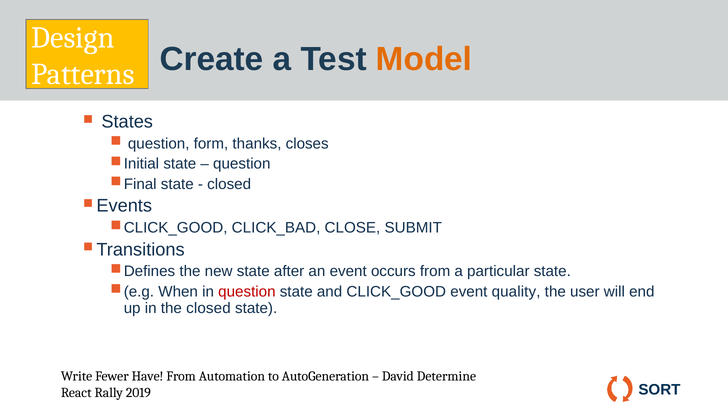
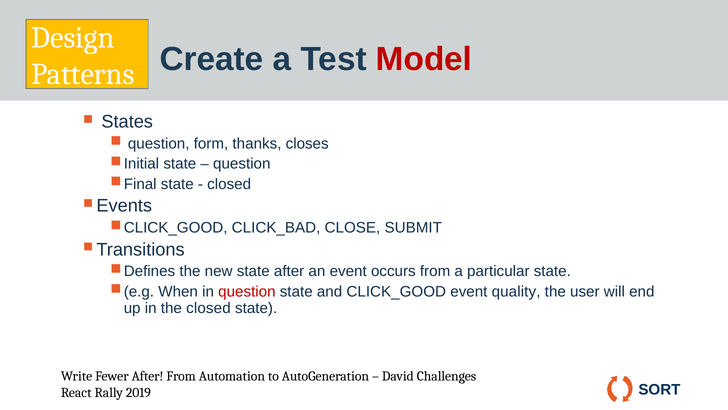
Model colour: orange -> red
Fewer Have: Have -> After
Determine: Determine -> Challenges
